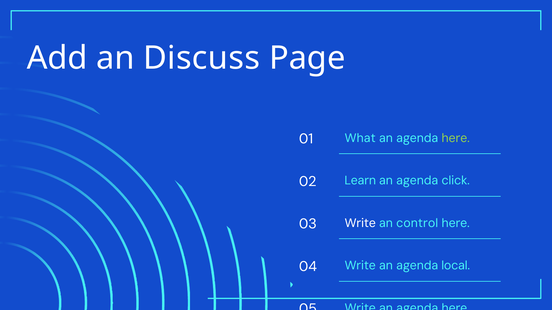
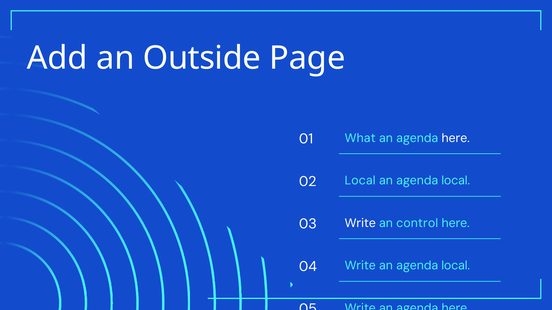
Discuss: Discuss -> Outside
here at (456, 138) colour: light green -> white
02 Learn: Learn -> Local
click at (456, 181): click -> local
